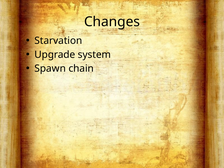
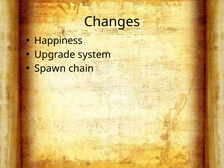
Starvation: Starvation -> Happiness
